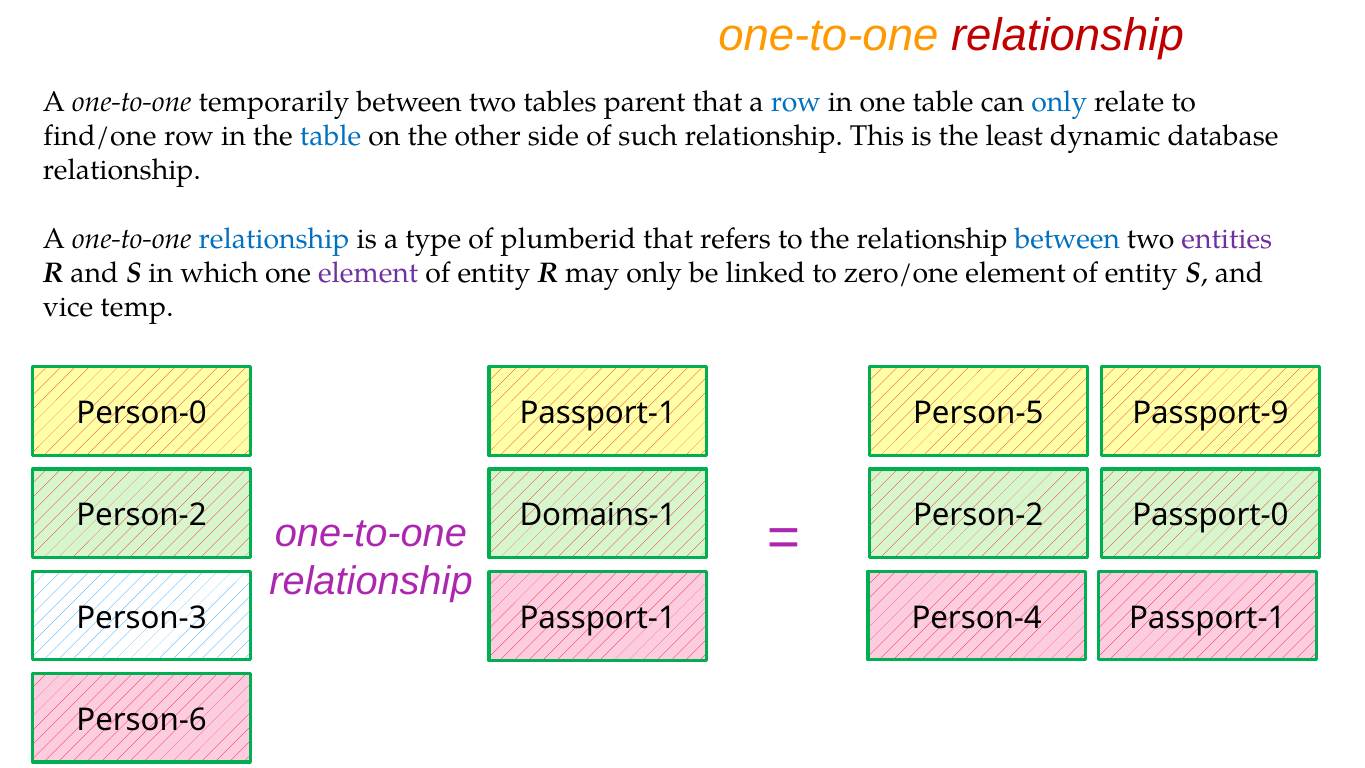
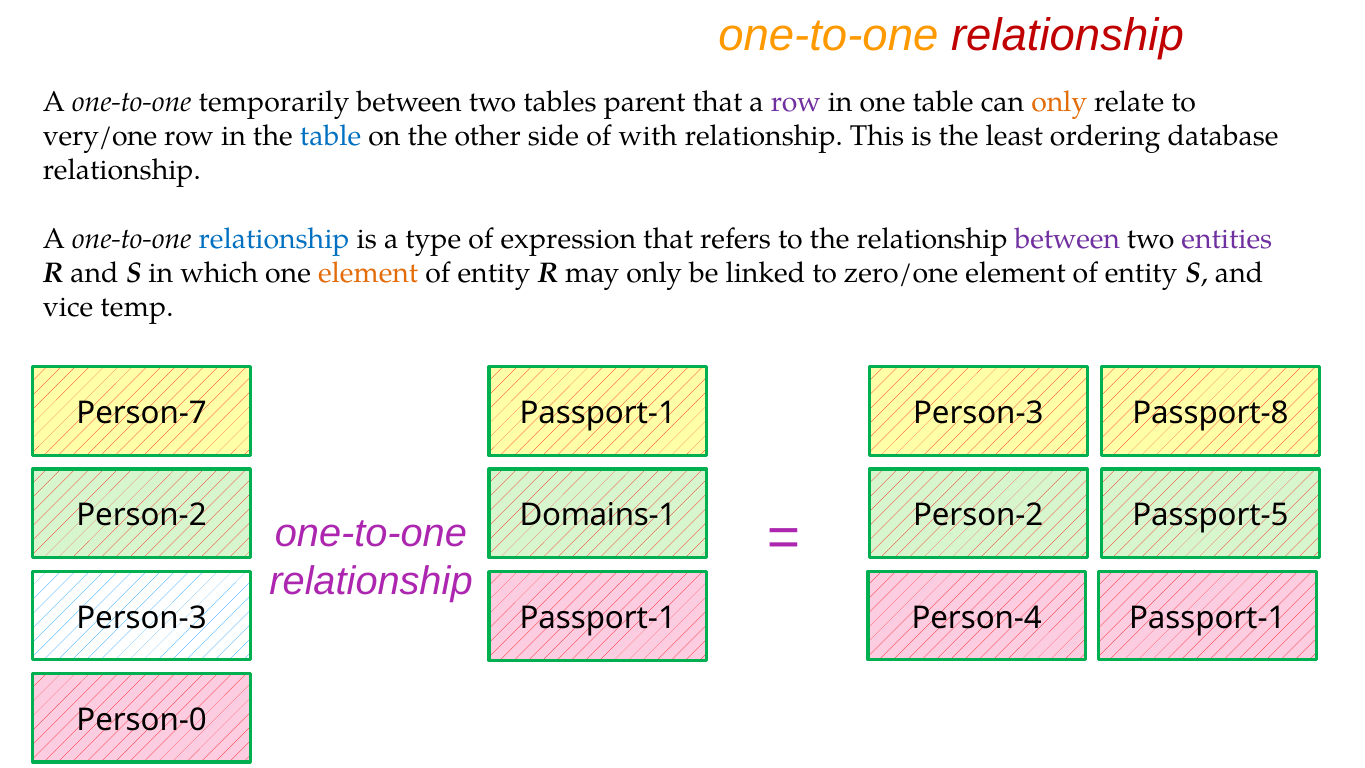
row at (796, 102) colour: blue -> purple
only at (1059, 102) colour: blue -> orange
find/one: find/one -> very/one
such: such -> with
dynamic: dynamic -> ordering
plumberid: plumberid -> expression
between at (1067, 239) colour: blue -> purple
element at (368, 273) colour: purple -> orange
Person-0: Person-0 -> Person-7
Passport-1 Person-5: Person-5 -> Person-3
Passport-9: Passport-9 -> Passport-8
Passport-0: Passport-0 -> Passport-5
Person-6: Person-6 -> Person-0
